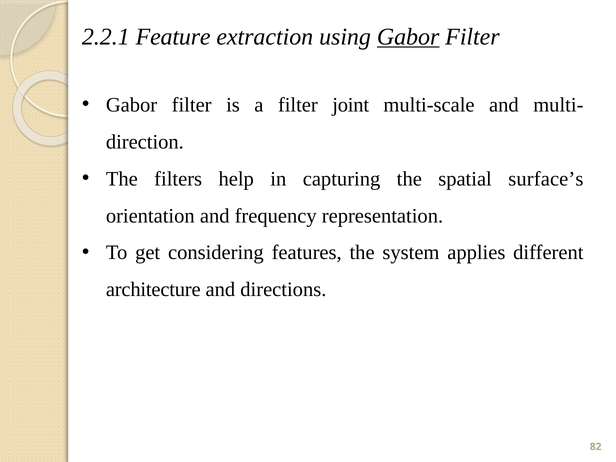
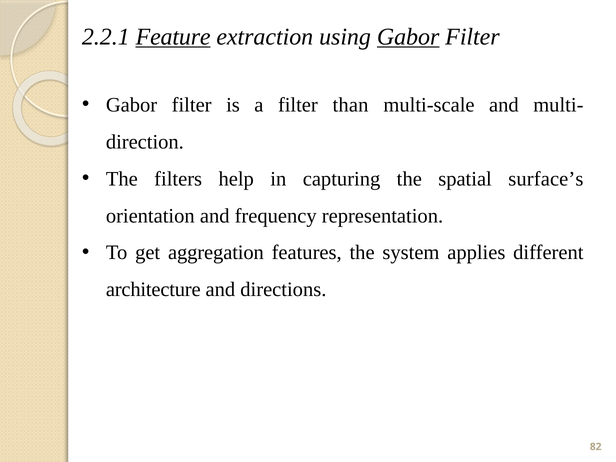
Feature underline: none -> present
joint: joint -> than
considering: considering -> aggregation
